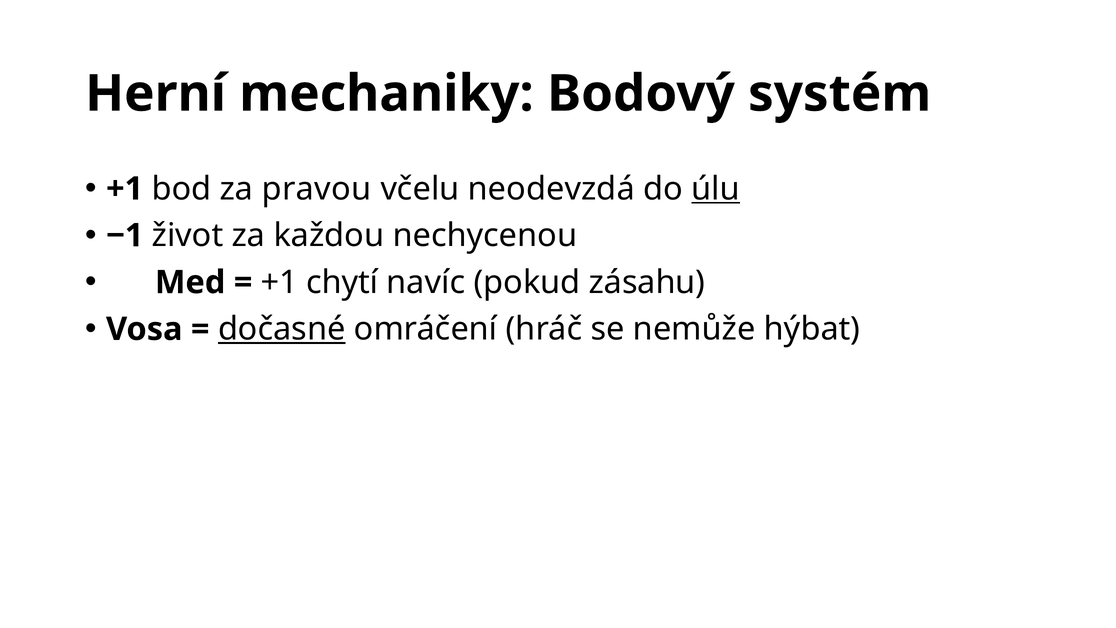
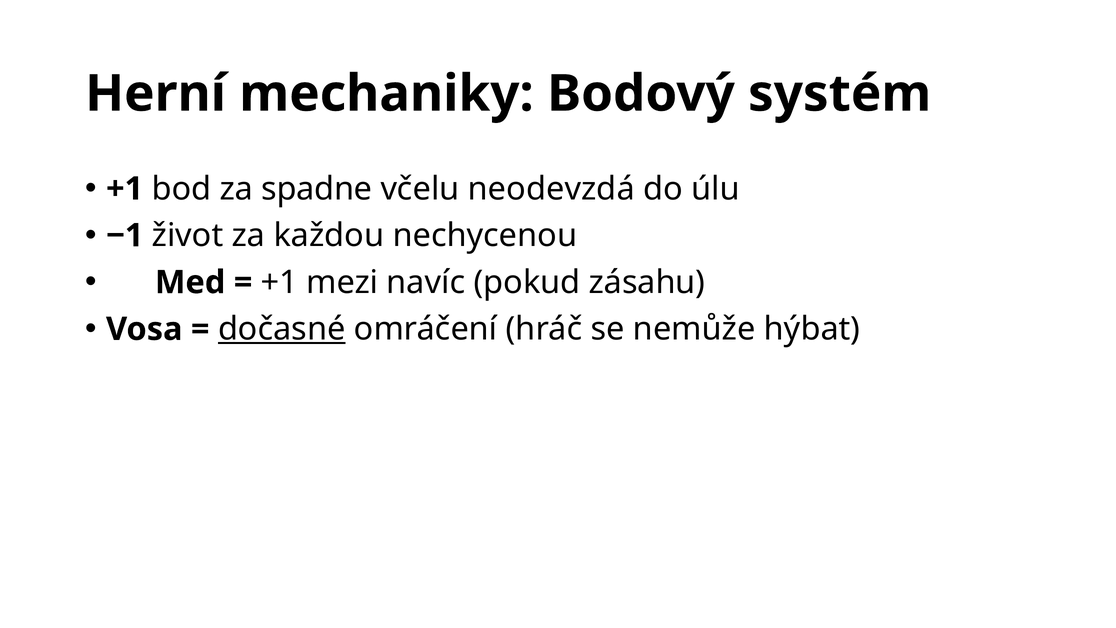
pravou: pravou -> spadne
úlu underline: present -> none
chytí: chytí -> mezi
